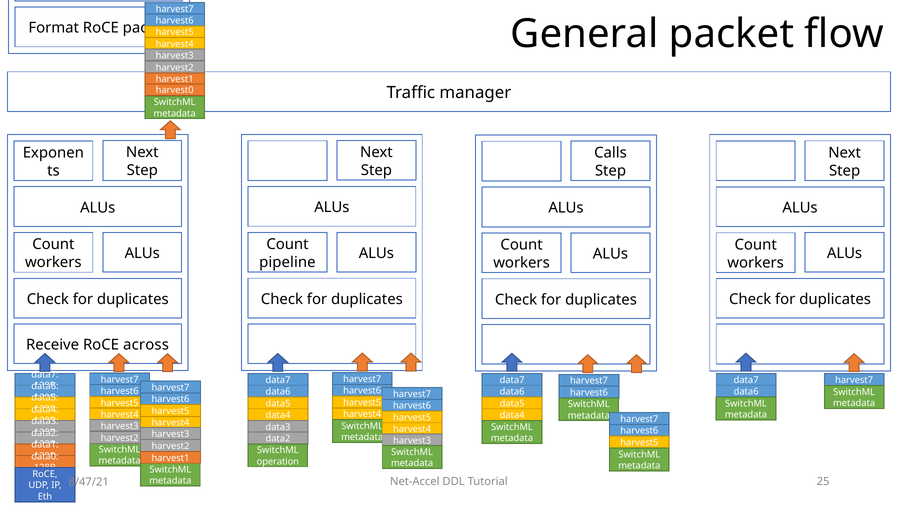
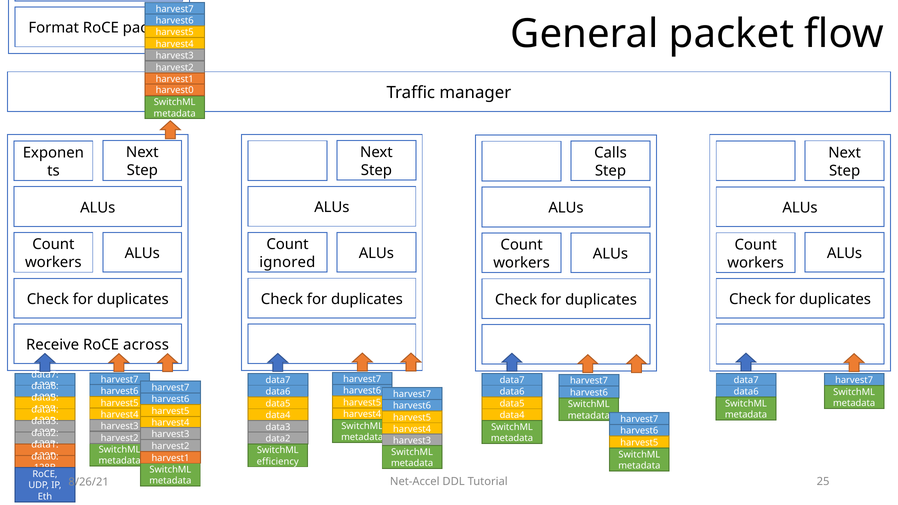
pipeline: pipeline -> ignored
operation: operation -> efficiency
8/47/21: 8/47/21 -> 8/26/21
